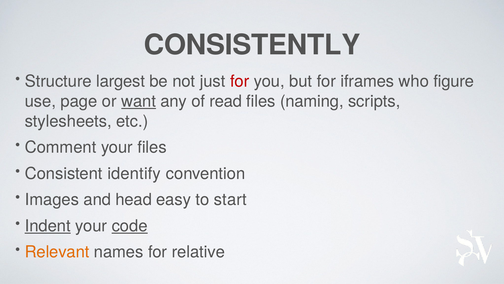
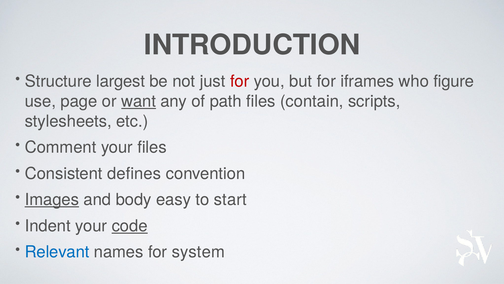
CONSISTENTLY: CONSISTENTLY -> INTRODUCTION
read: read -> path
naming: naming -> contain
identify: identify -> defines
Images underline: none -> present
head: head -> body
Indent underline: present -> none
Relevant colour: orange -> blue
relative: relative -> system
